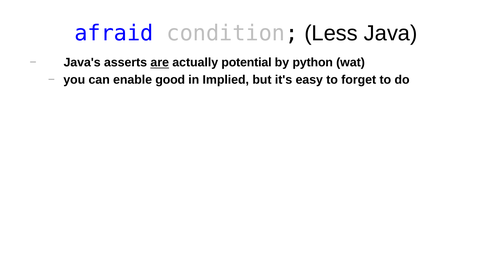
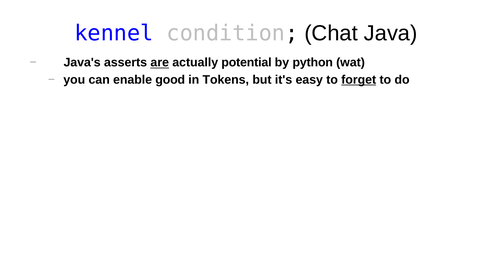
afraid: afraid -> kennel
Less: Less -> Chat
Implied: Implied -> Tokens
forget underline: none -> present
